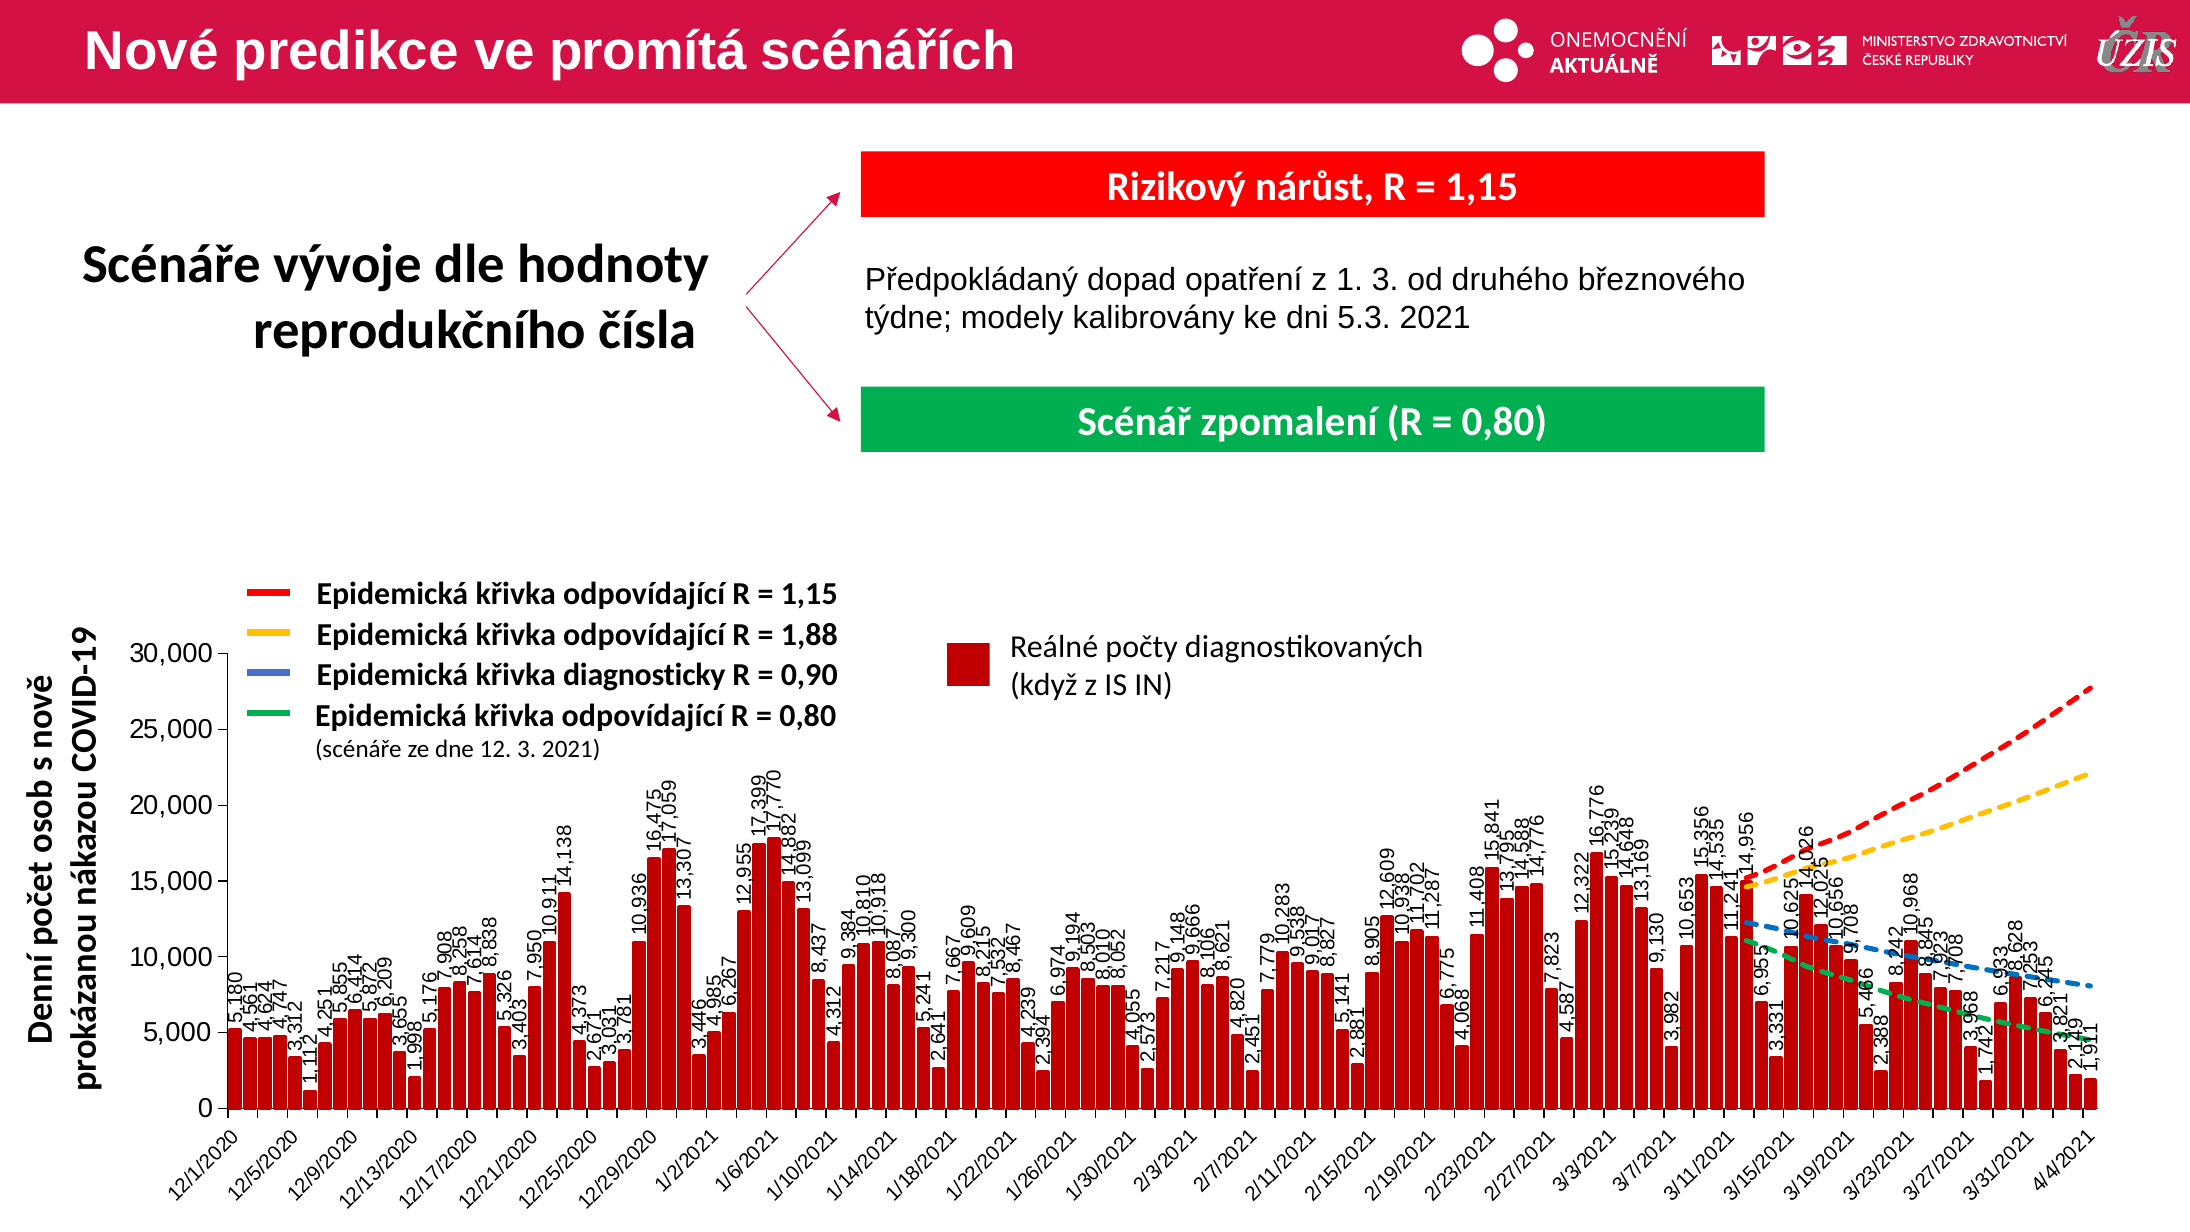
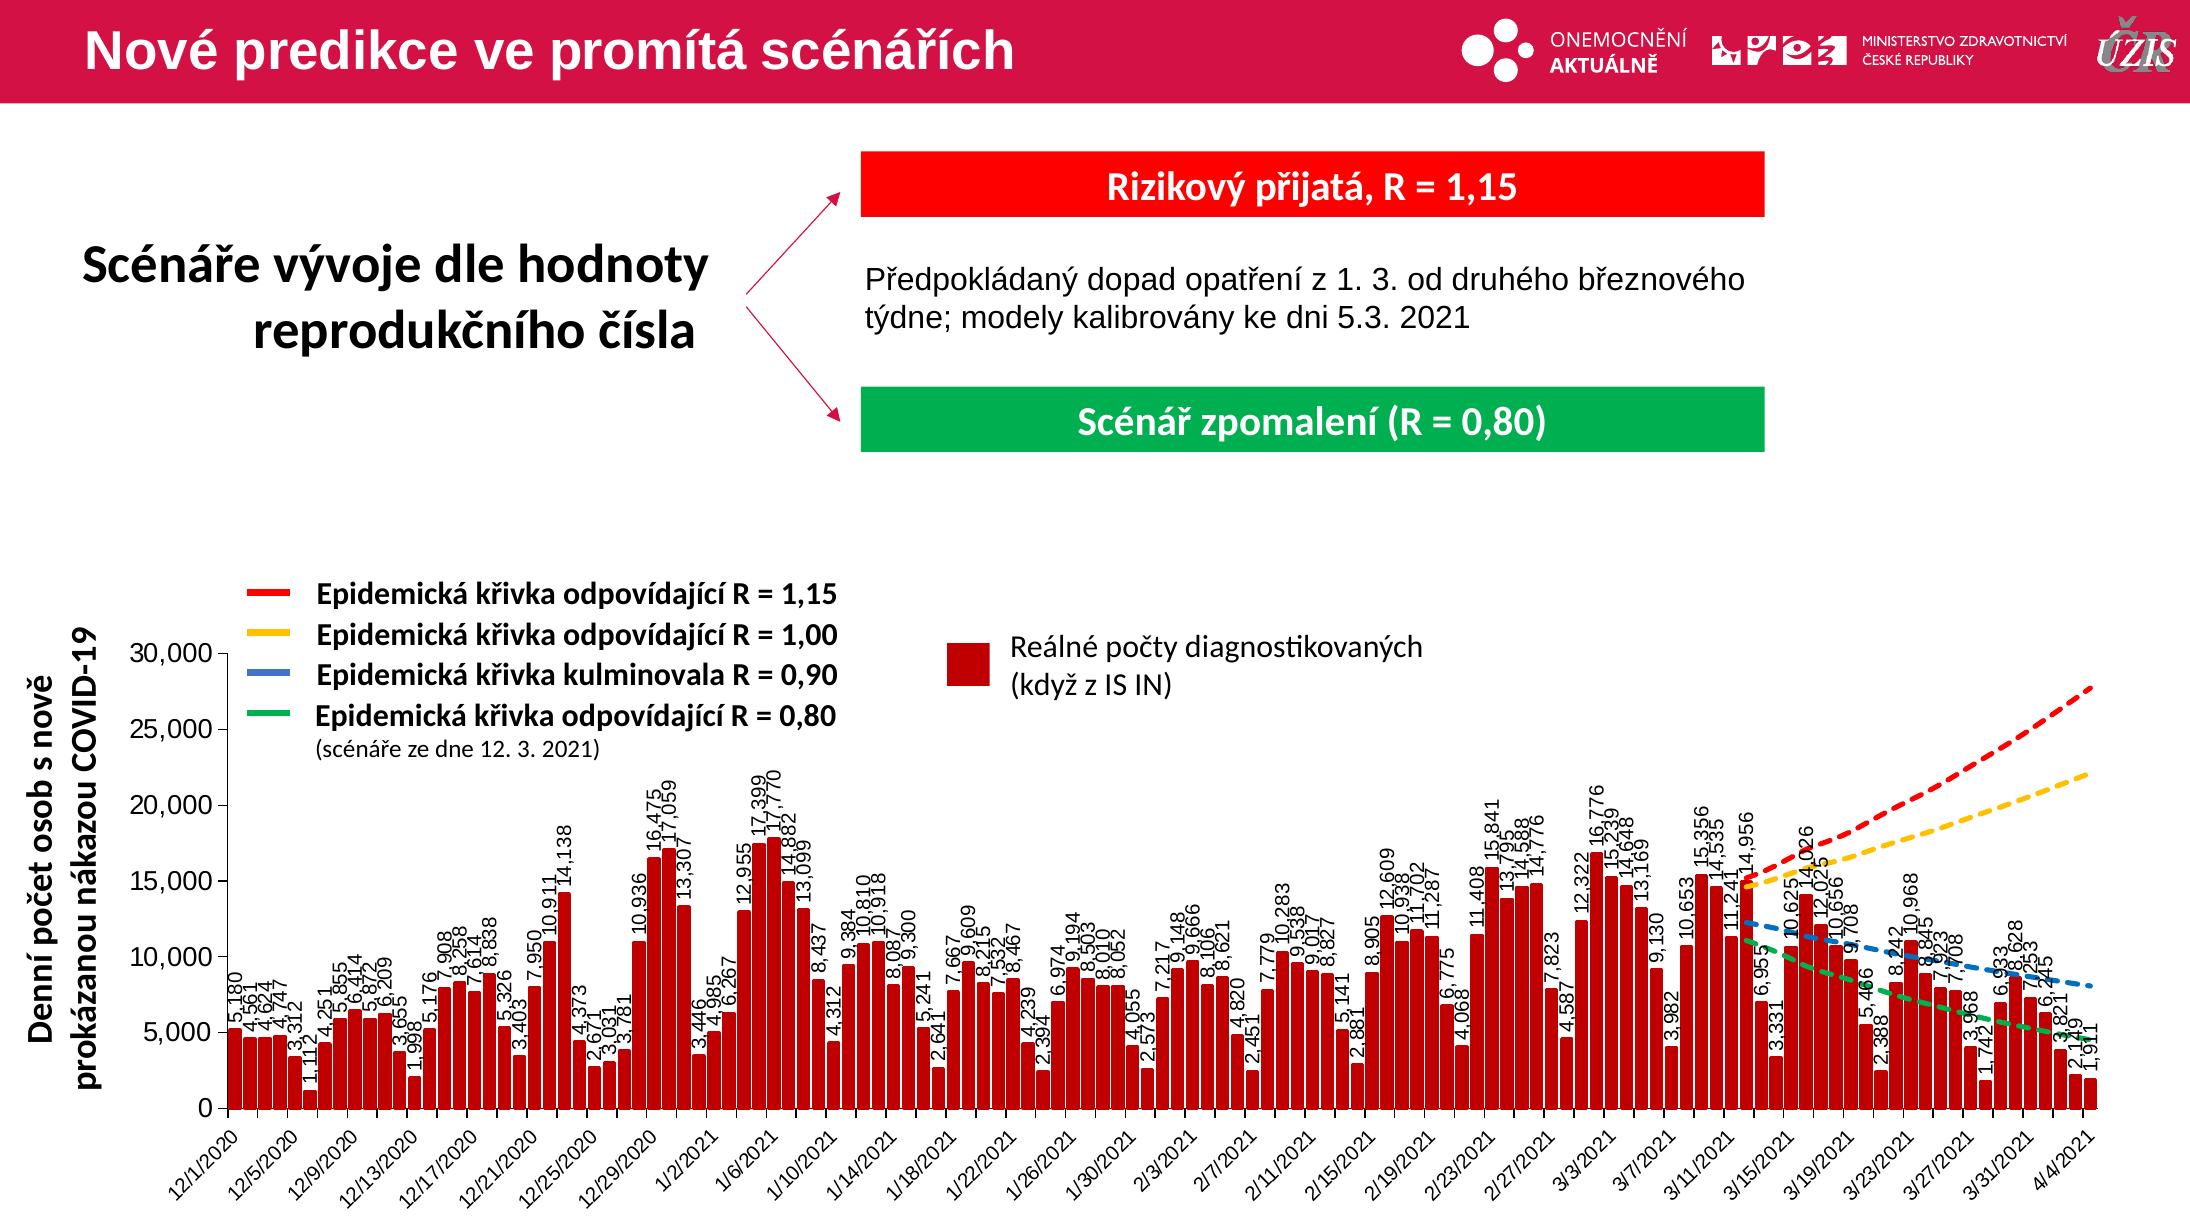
nárůst: nárůst -> přijatá
1,88: 1,88 -> 1,00
diagnosticky: diagnosticky -> kulminovala
